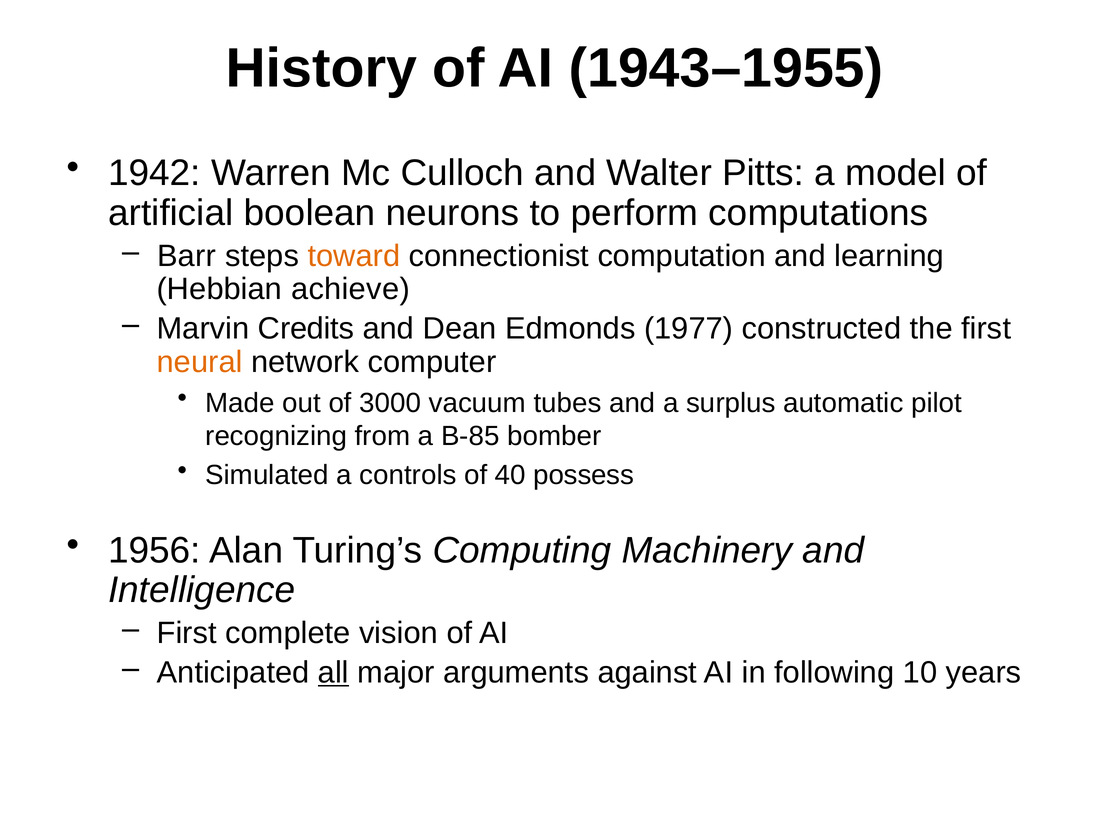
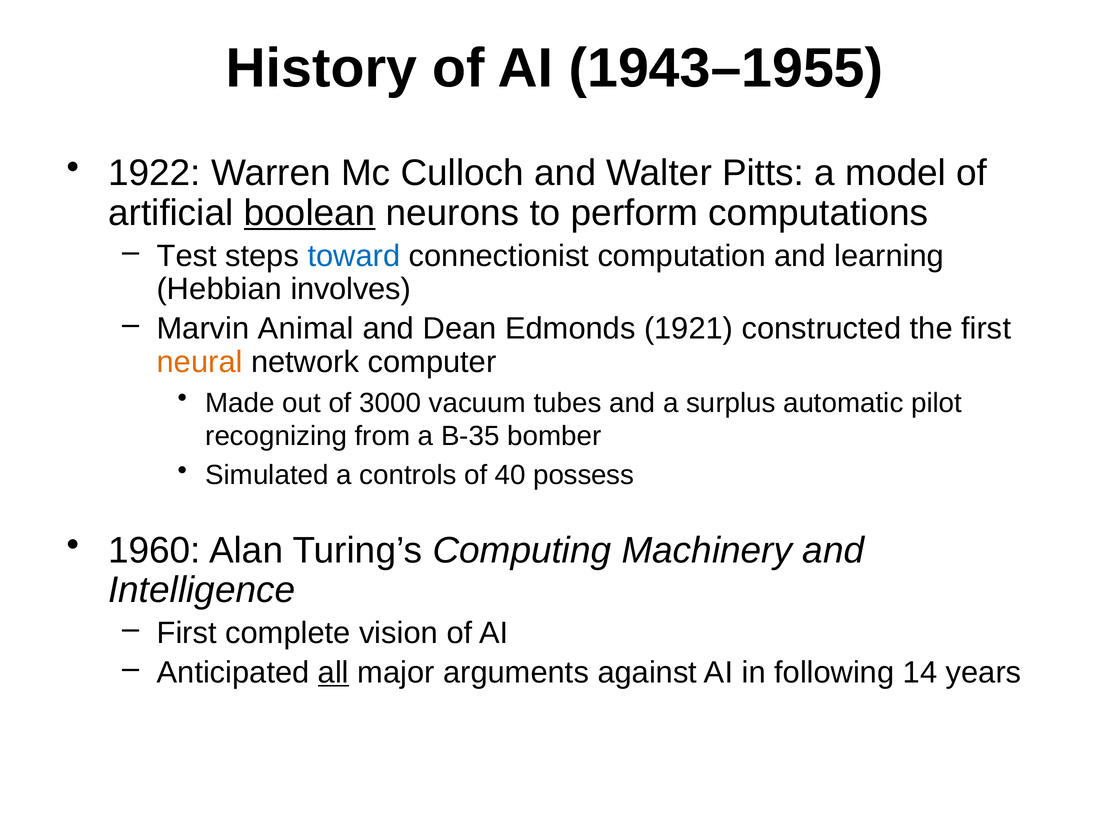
1942: 1942 -> 1922
boolean underline: none -> present
Barr: Barr -> Test
toward colour: orange -> blue
achieve: achieve -> involves
Credits: Credits -> Animal
1977: 1977 -> 1921
B-85: B-85 -> B-35
1956: 1956 -> 1960
10: 10 -> 14
